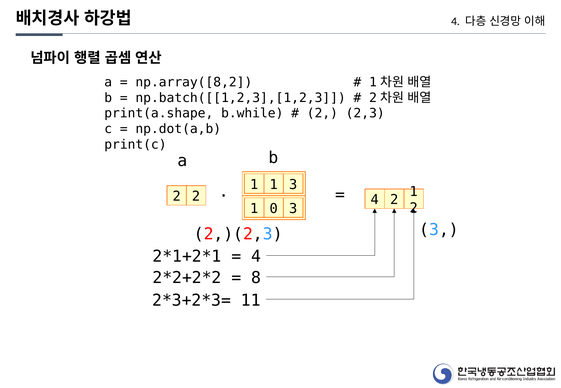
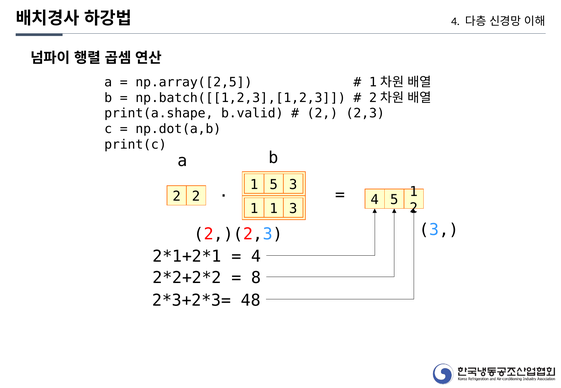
np.array([8,2: np.array([8,2 -> np.array([2,5
b.while: b.while -> b.valid
1 1: 1 -> 5
4 2: 2 -> 5
1 0: 0 -> 1
11: 11 -> 48
